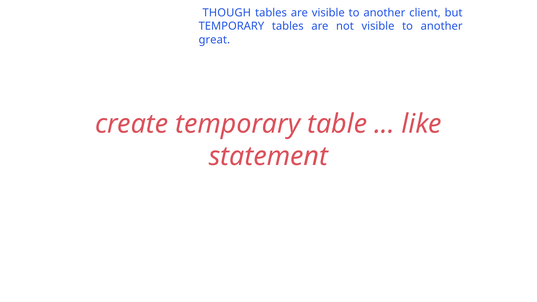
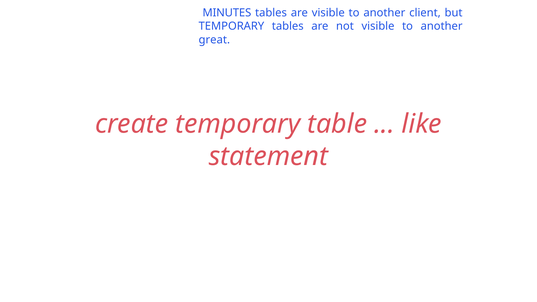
THOUGH: THOUGH -> MINUTES
